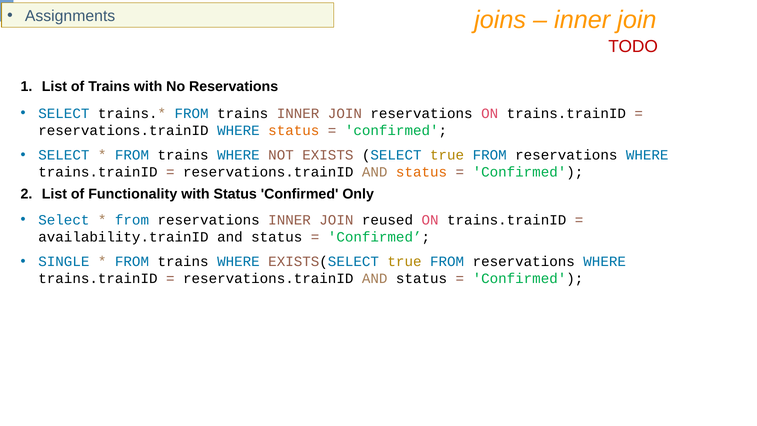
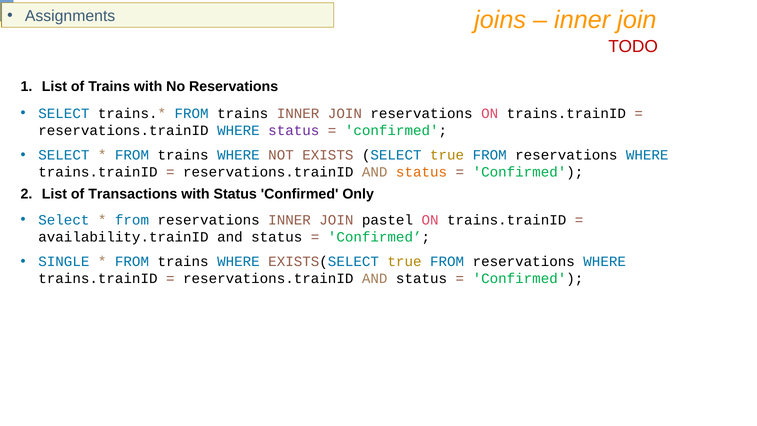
status at (294, 130) colour: orange -> purple
Functionality: Functionality -> Transactions
reused: reused -> pastel
